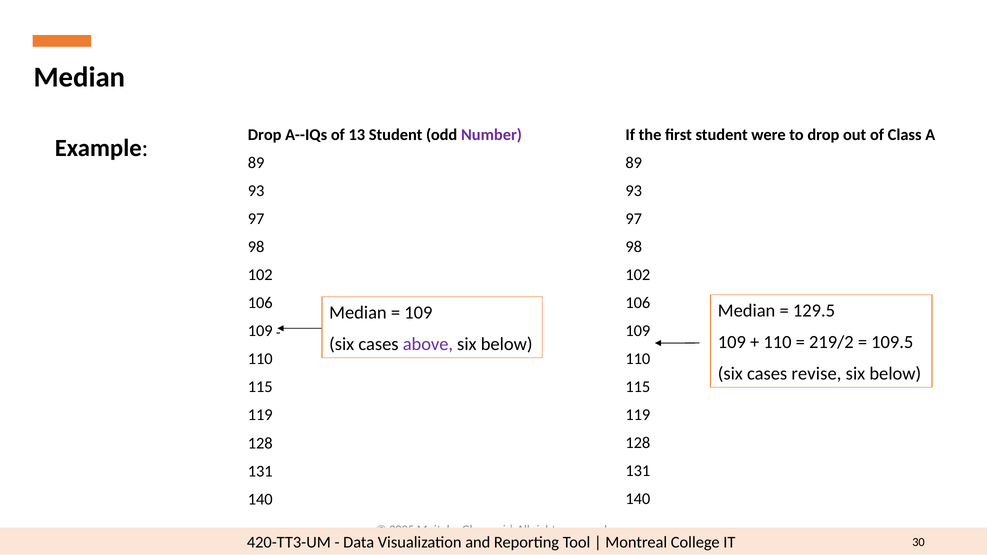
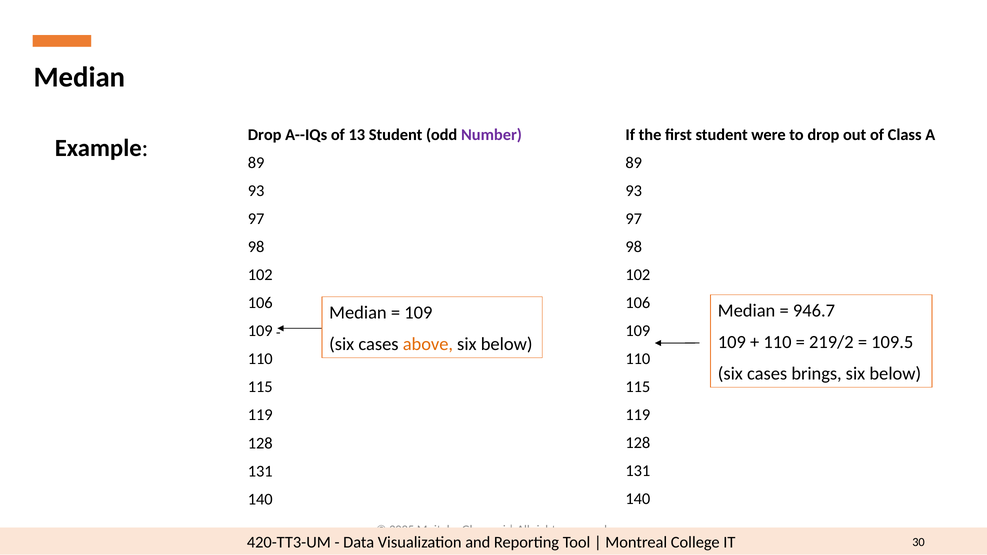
129.5: 129.5 -> 946.7
above colour: purple -> orange
revise: revise -> brings
